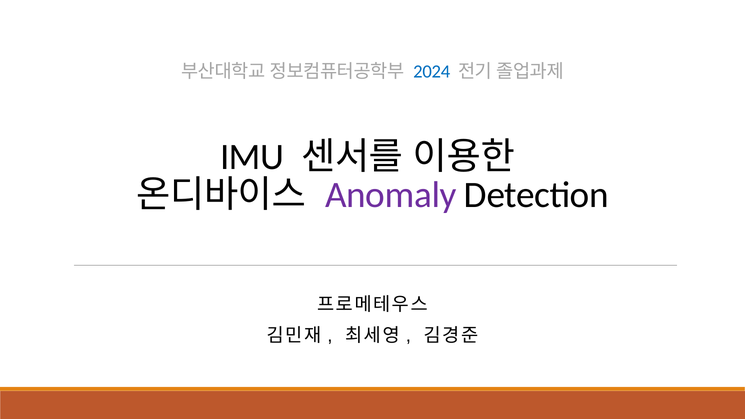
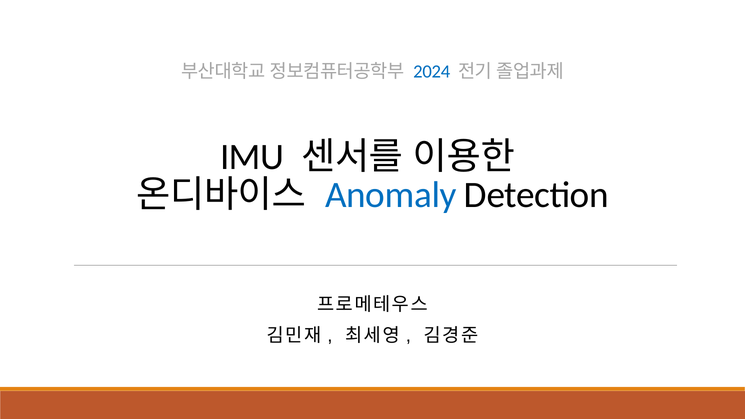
Anomaly colour: purple -> blue
